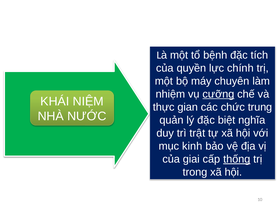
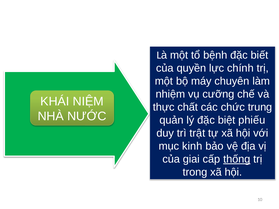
tích: tích -> biết
cưỡng underline: present -> none
gian: gian -> chất
nghĩa: nghĩa -> phiếu
